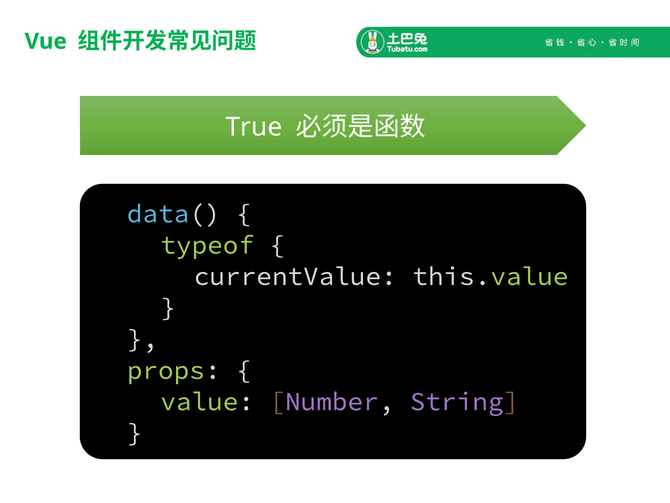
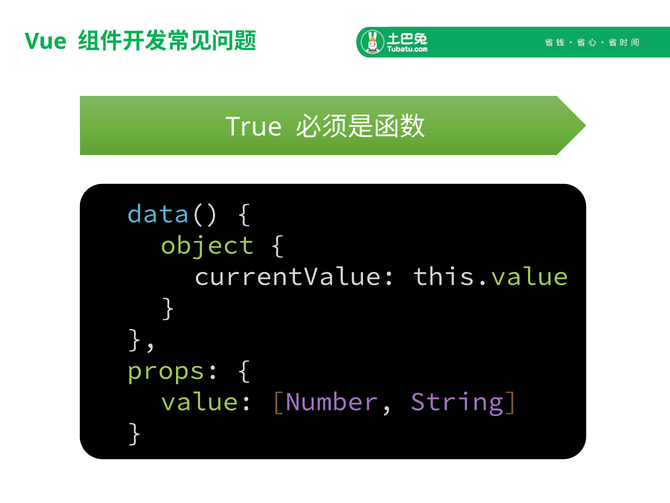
typeof: typeof -> object
